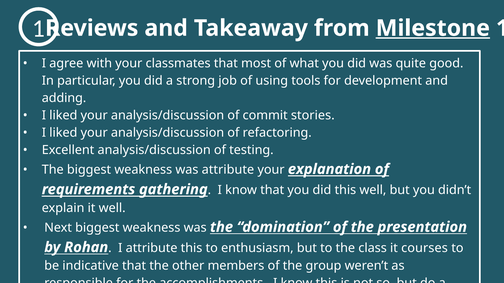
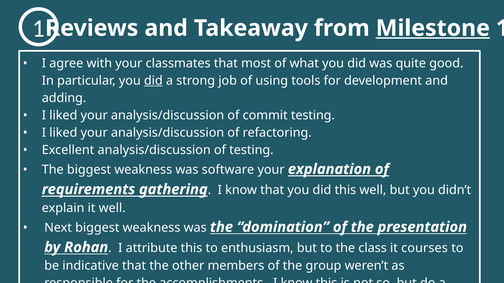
did at (153, 81) underline: none -> present
commit stories: stories -> testing
was attribute: attribute -> software
